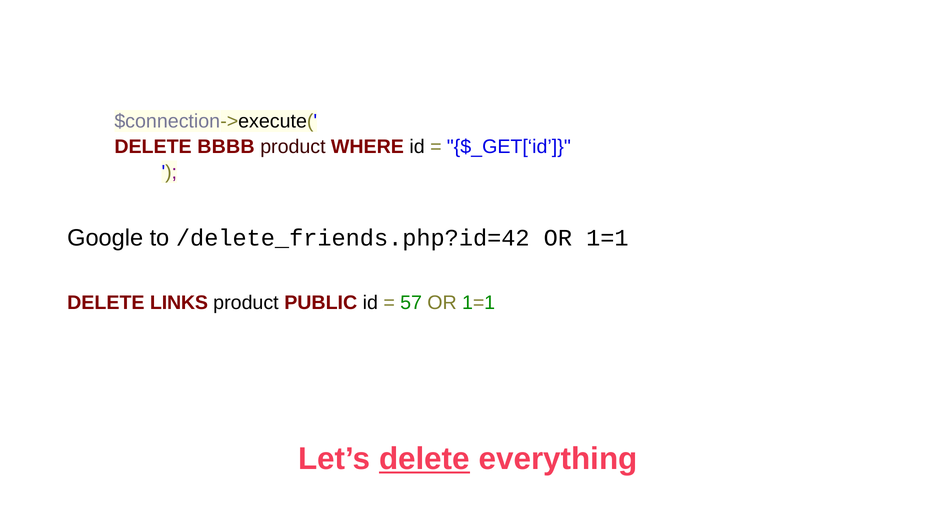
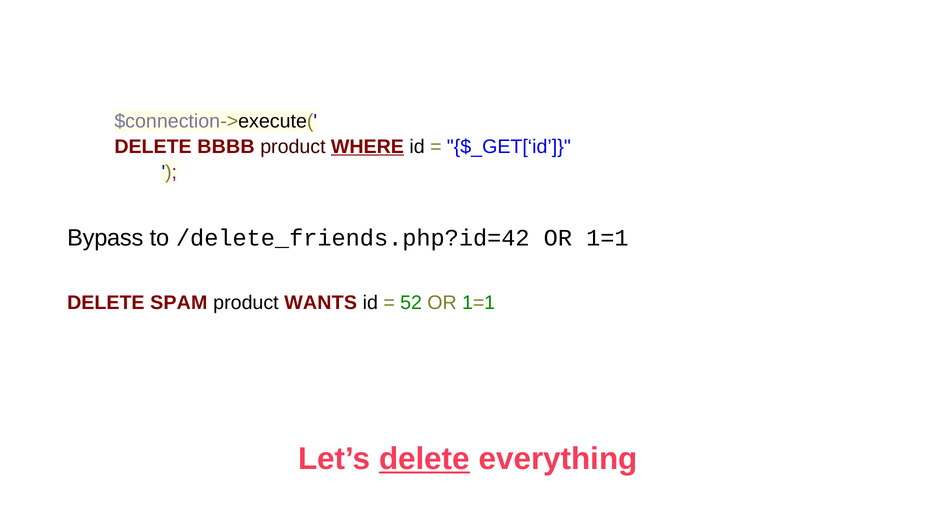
WHERE underline: none -> present
Google: Google -> Bypass
LINKS: LINKS -> SPAM
PUBLIC: PUBLIC -> WANTS
57: 57 -> 52
